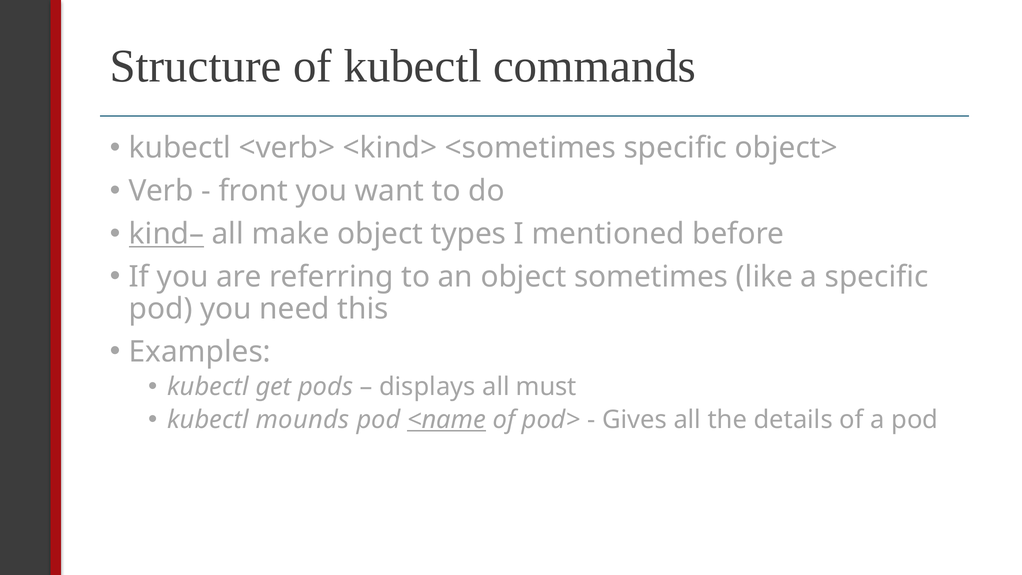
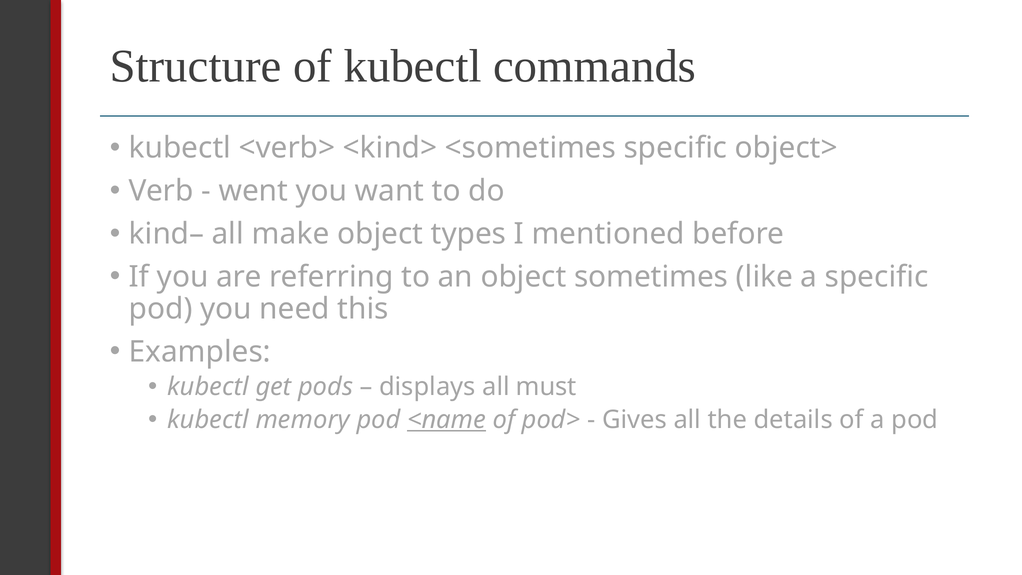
front: front -> went
kind– underline: present -> none
mounds: mounds -> memory
